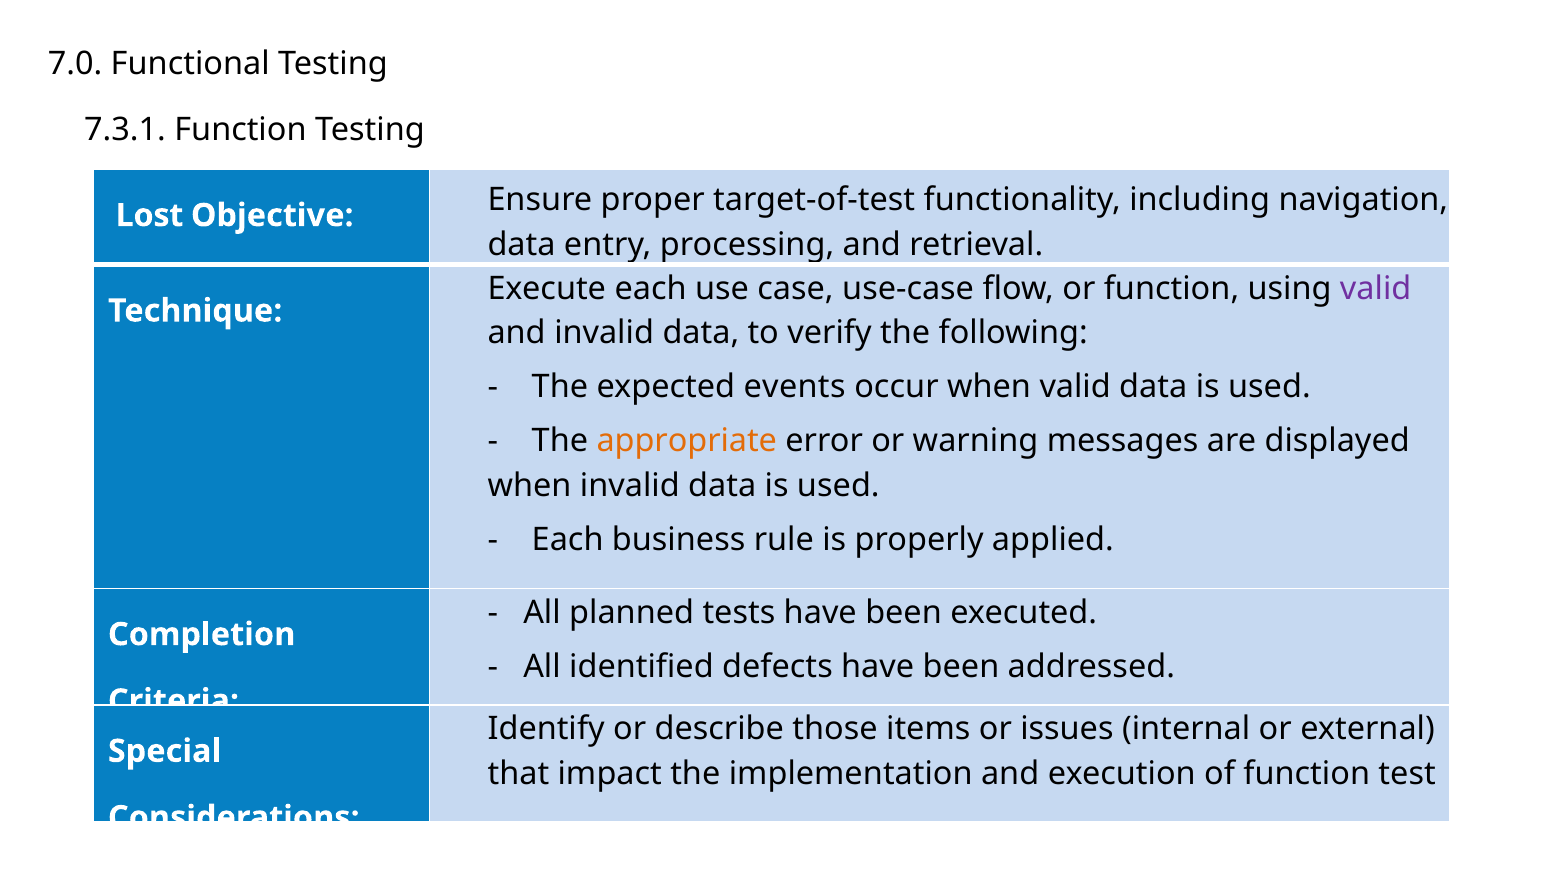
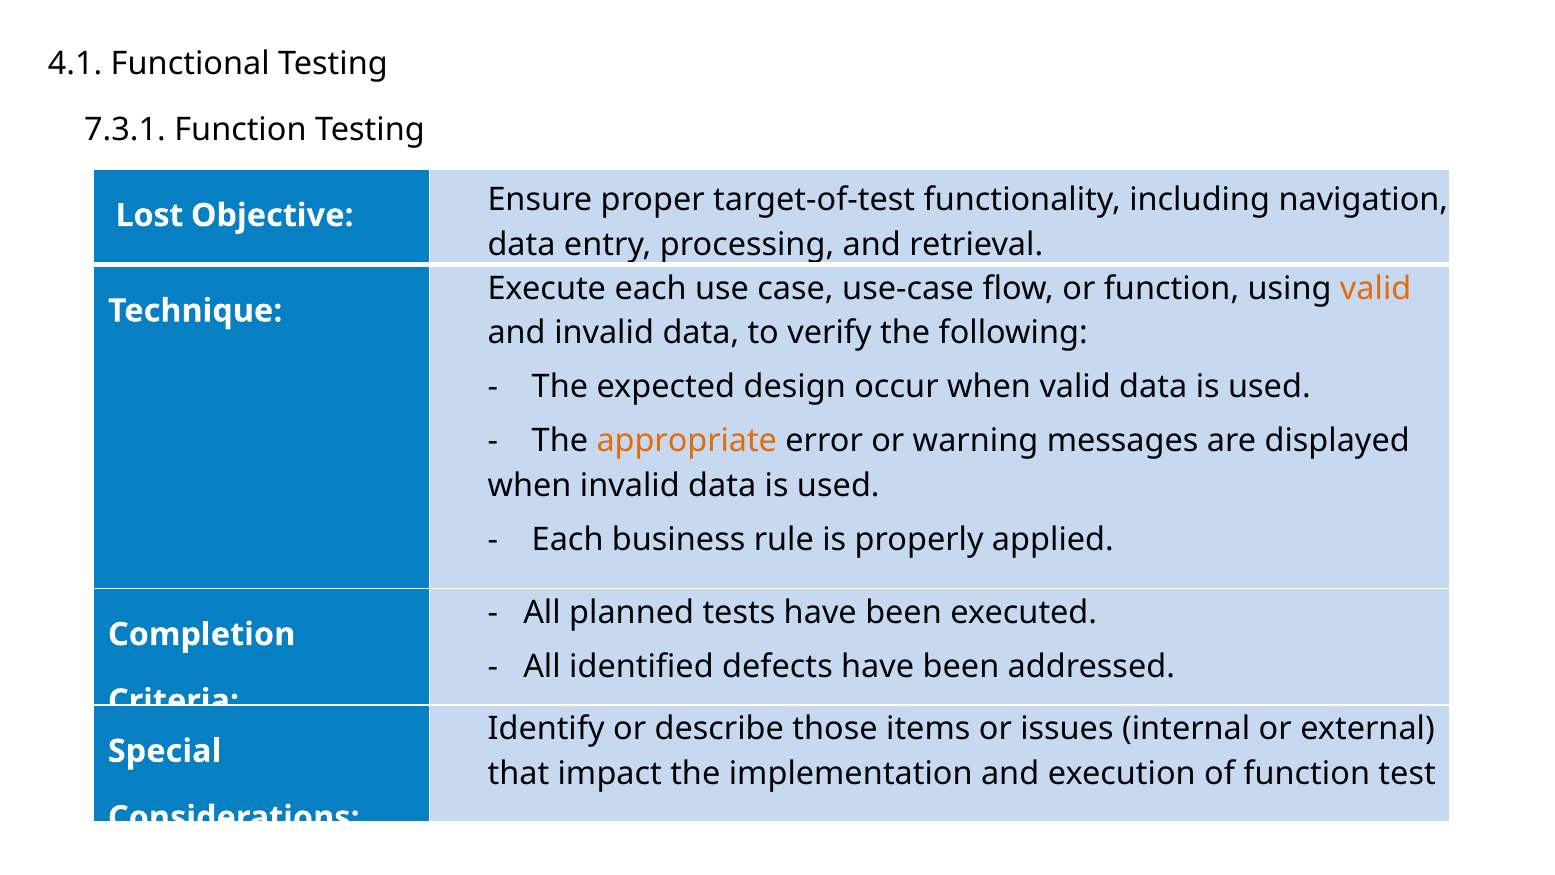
7.0: 7.0 -> 4.1
valid at (1376, 289) colour: purple -> orange
events: events -> design
